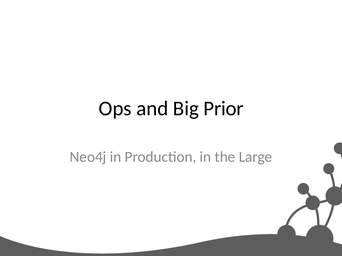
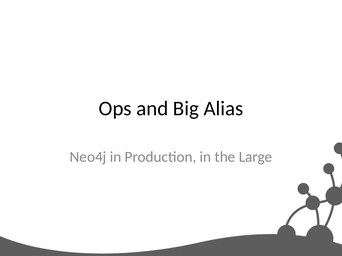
Prior: Prior -> Alias
